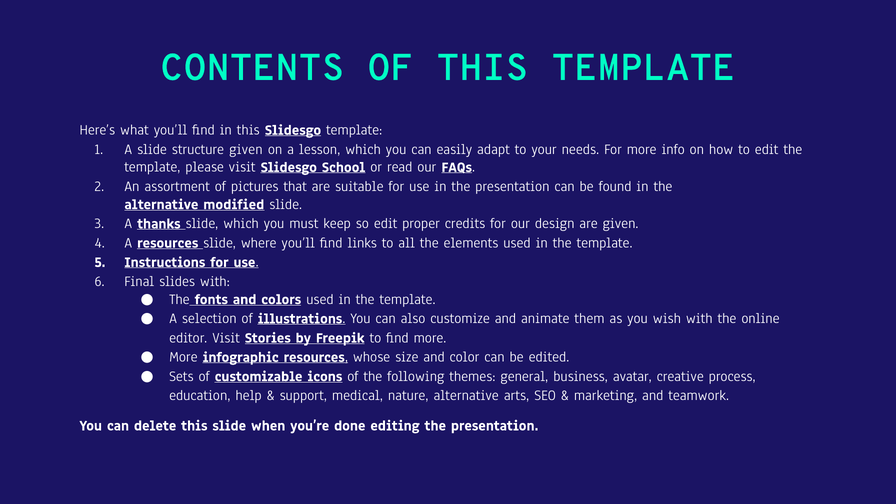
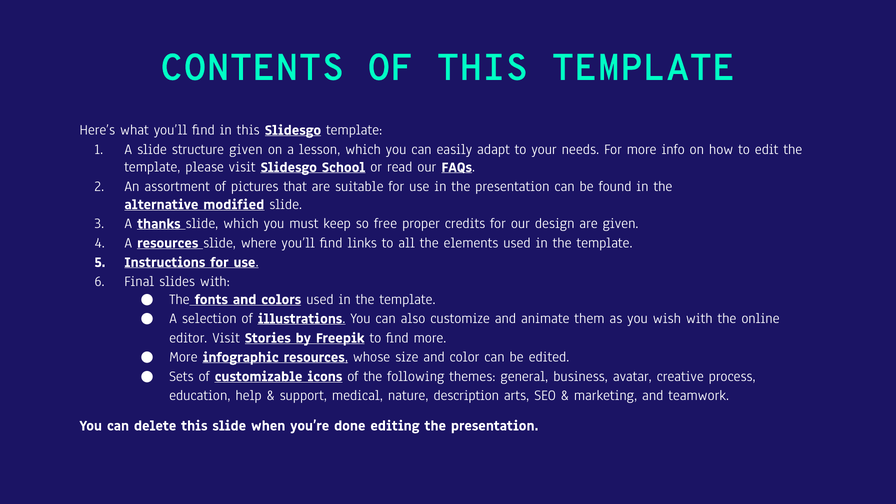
so edit: edit -> free
nature alternative: alternative -> description
